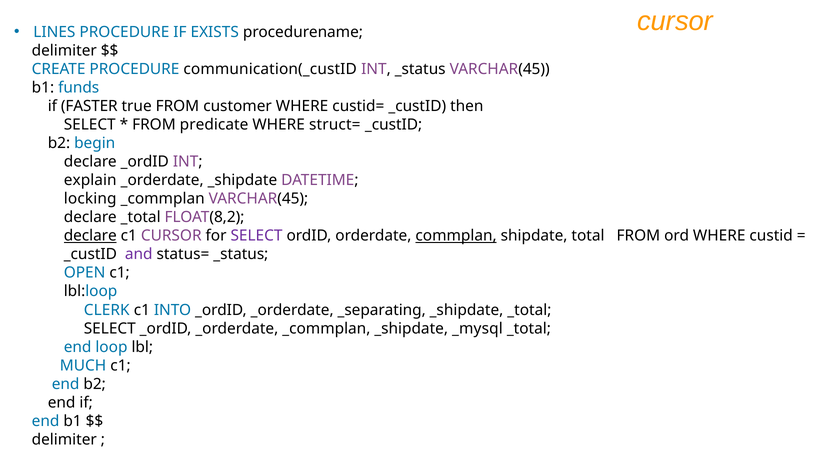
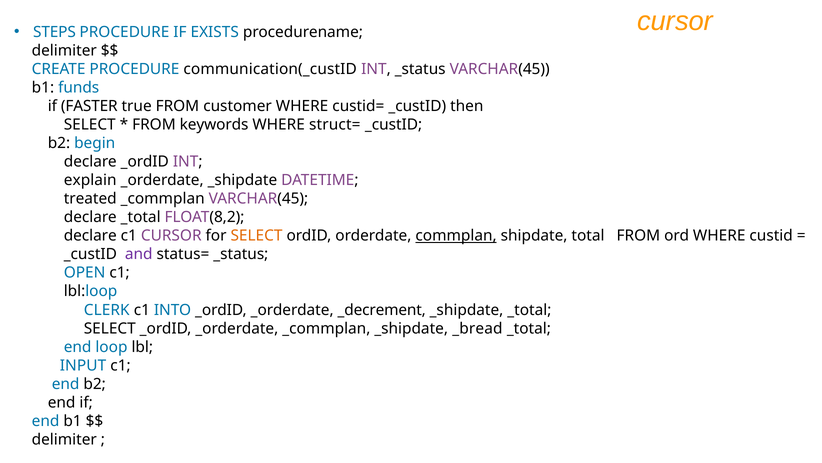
LINES: LINES -> STEPS
predicate: predicate -> keywords
locking: locking -> treated
declare at (90, 236) underline: present -> none
SELECT at (256, 236) colour: purple -> orange
_separating: _separating -> _decrement
_mysql: _mysql -> _bread
MUCH: MUCH -> INPUT
